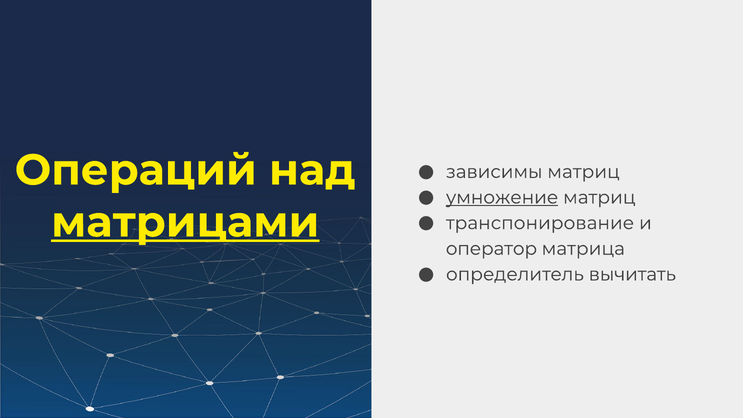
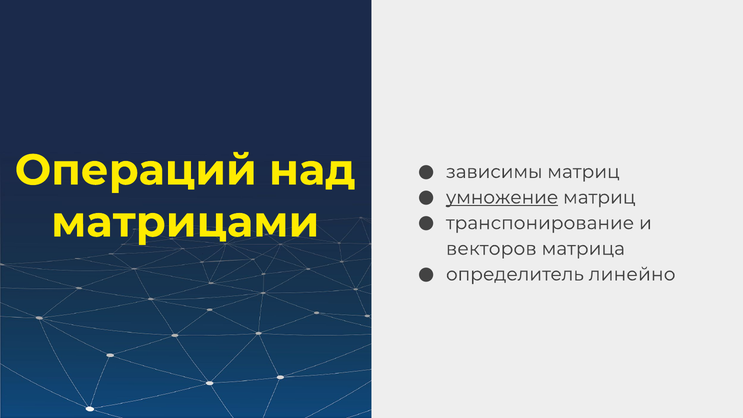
матрицами underline: present -> none
оператор: оператор -> векторов
вычитать: вычитать -> линейно
